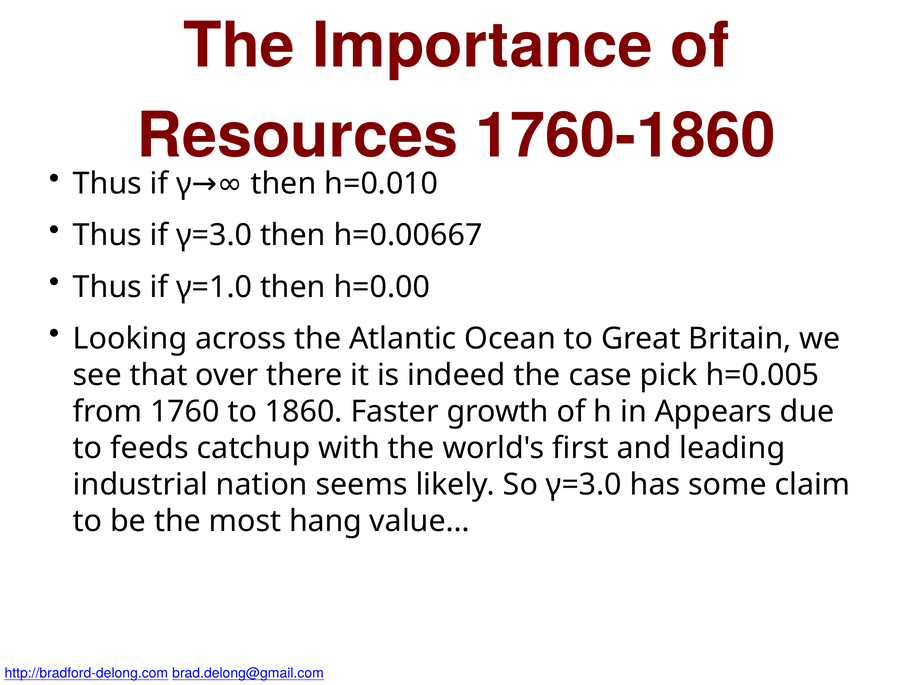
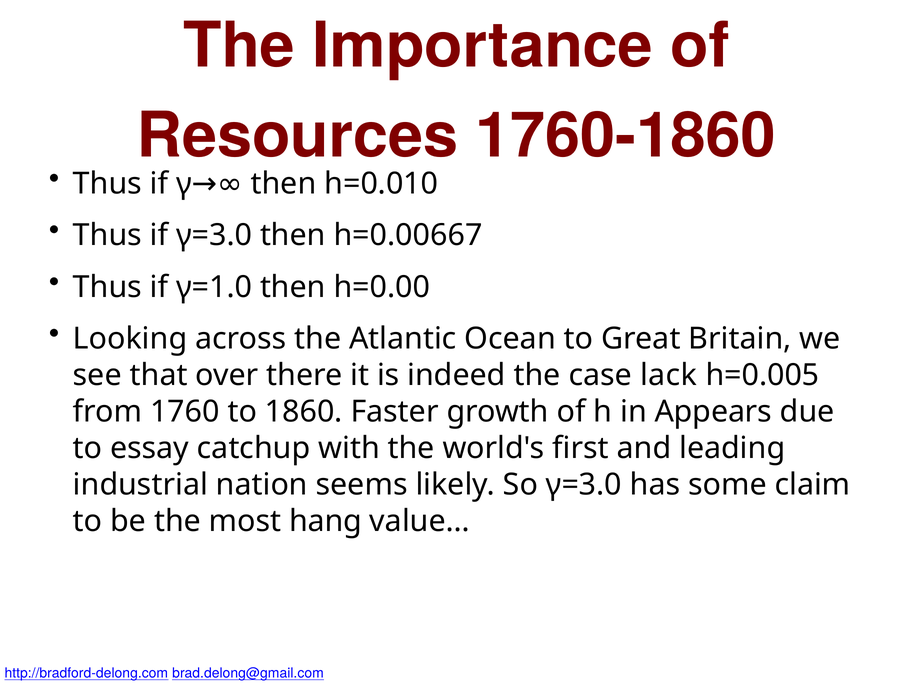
pick: pick -> lack
feeds: feeds -> essay
